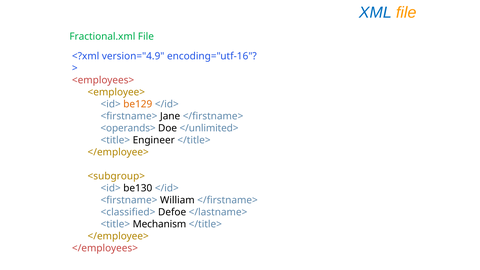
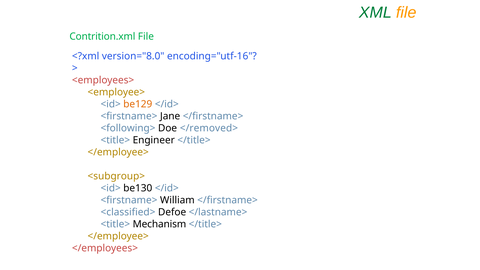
XML colour: blue -> green
Fractional.xml: Fractional.xml -> Contrition.xml
version="4.9: version="4.9 -> version="8.0
<operands>: <operands> -> <following>
</unlimited>: </unlimited> -> </removed>
